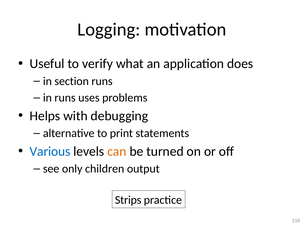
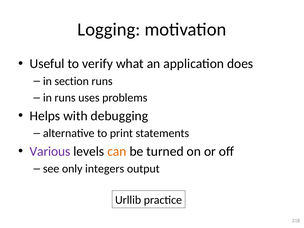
Various colour: blue -> purple
children: children -> integers
Strips: Strips -> Urllib
